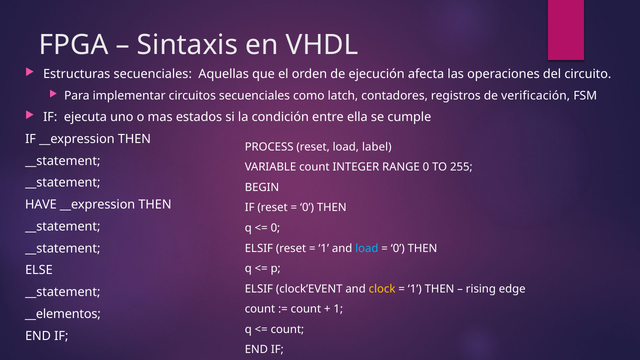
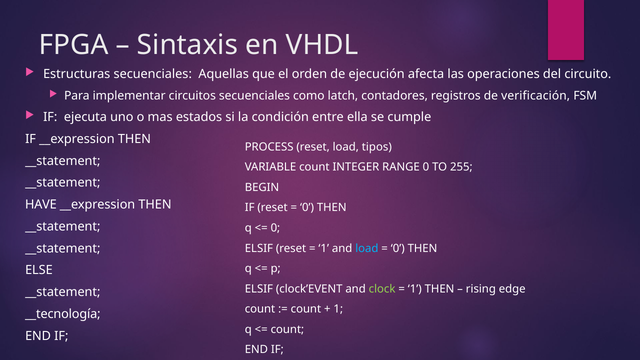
label: label -> tipos
clock colour: yellow -> light green
__elementos: __elementos -> __tecnología
